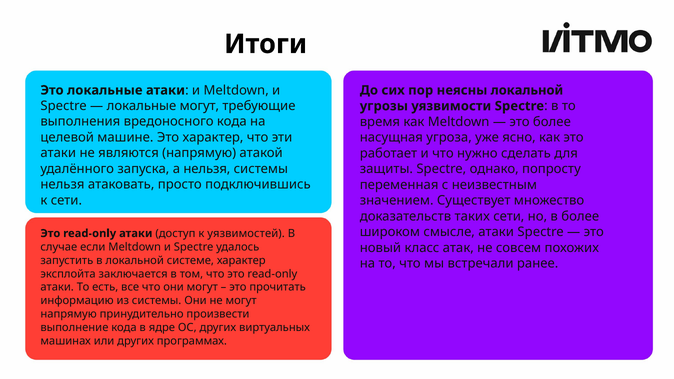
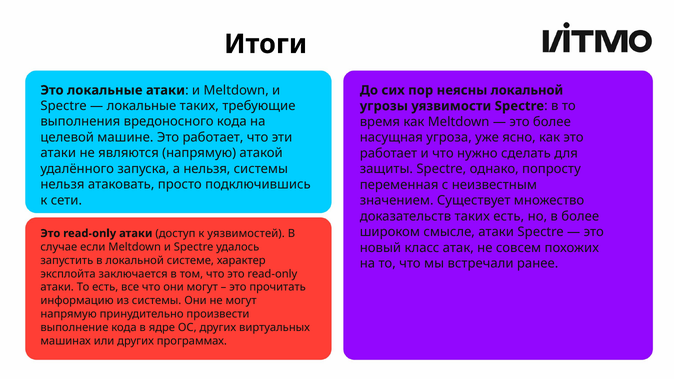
локальные могут: могут -> таких
машине Это характер: характер -> работает
таких сети: сети -> есть
